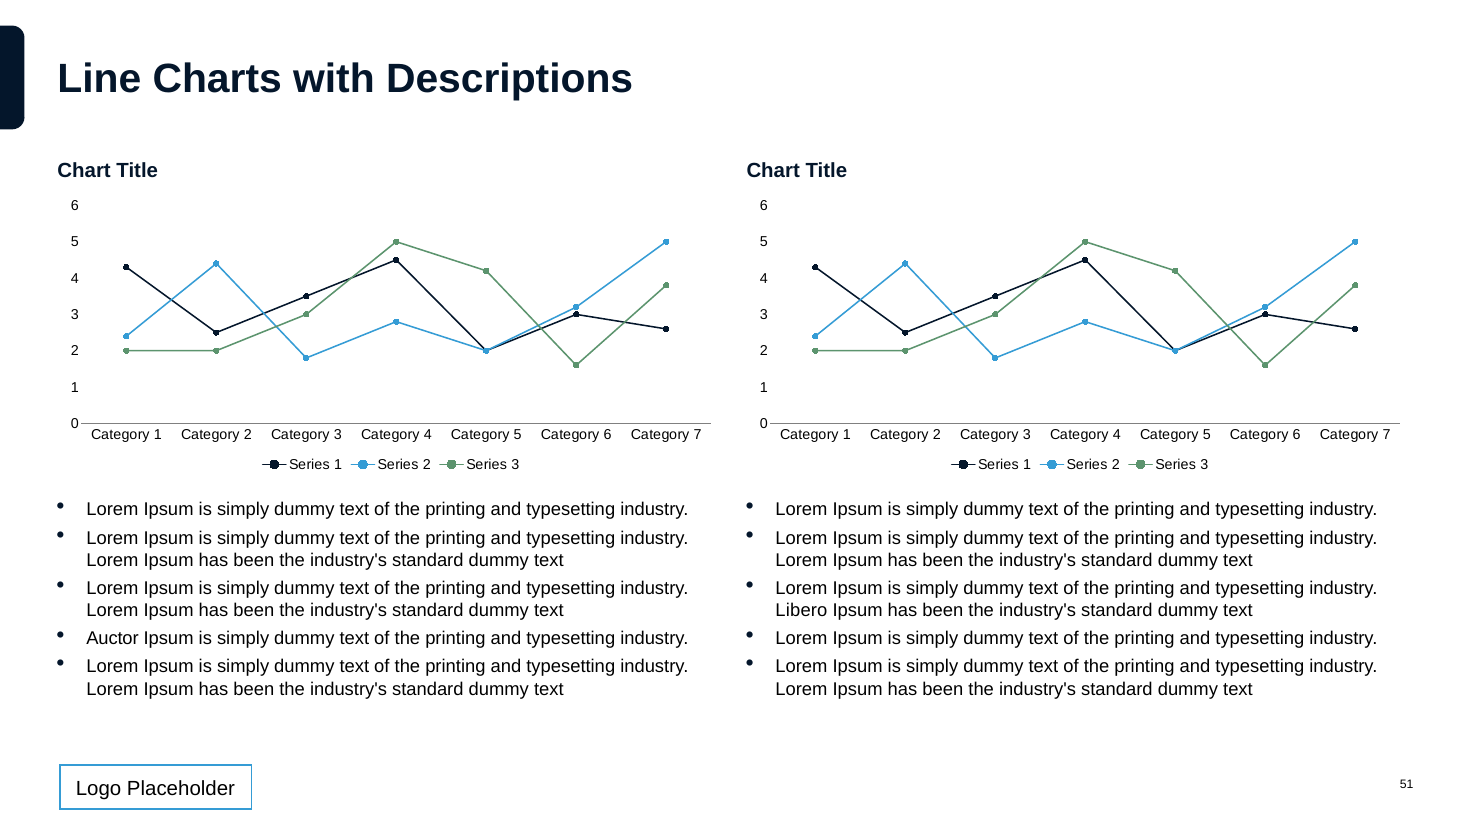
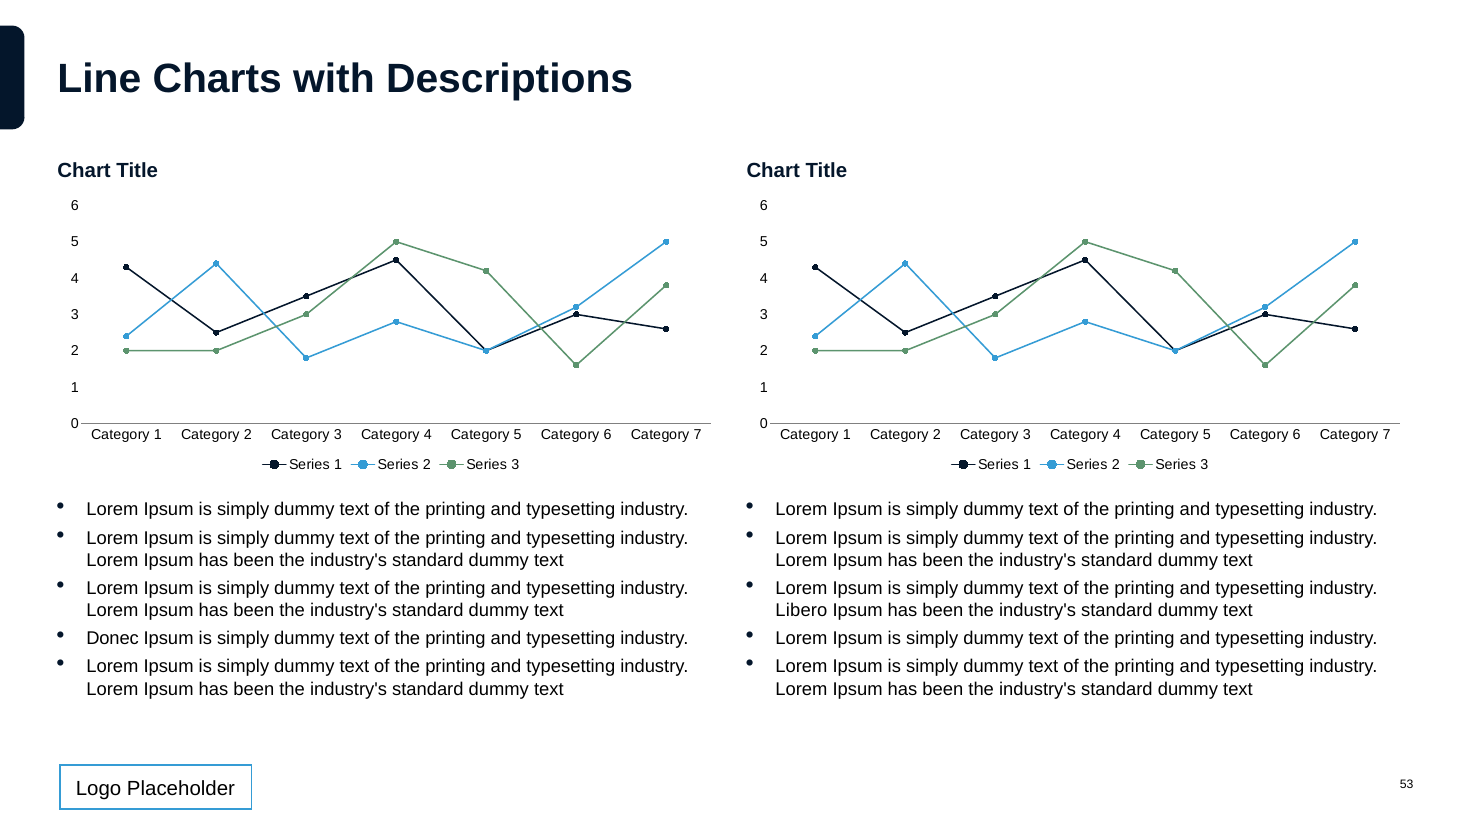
Auctor: Auctor -> Donec
51: 51 -> 53
